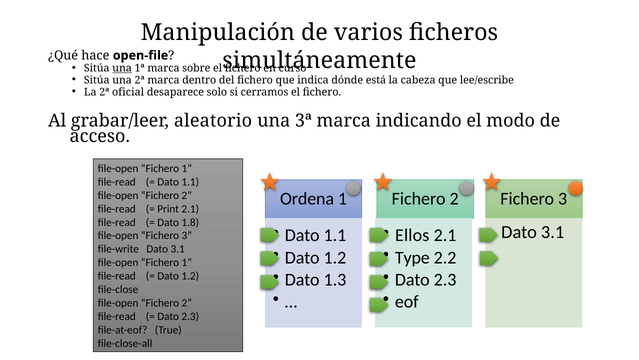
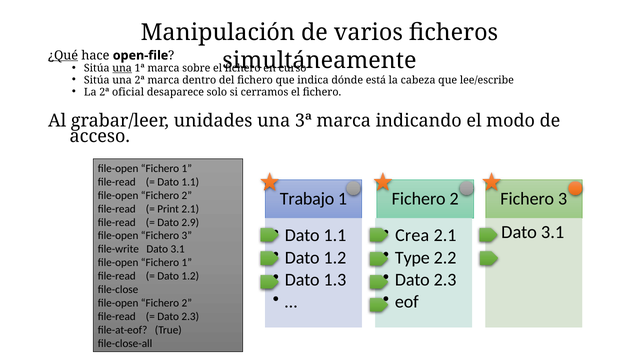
¿Qué underline: none -> present
aleatorio: aleatorio -> unidades
Ordena: Ordena -> Trabajo
1.8: 1.8 -> 2.9
Ellos: Ellos -> Crea
